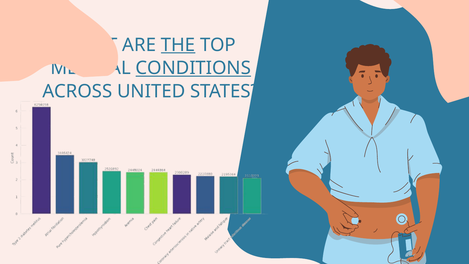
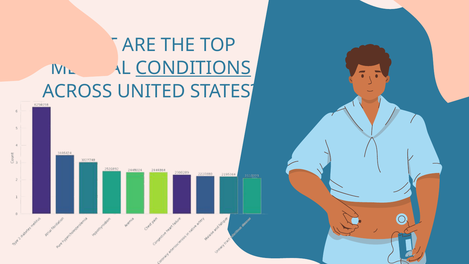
THE underline: present -> none
